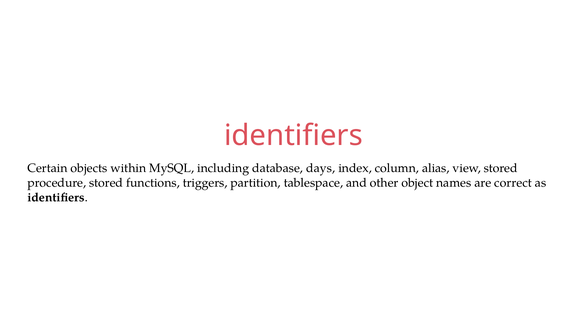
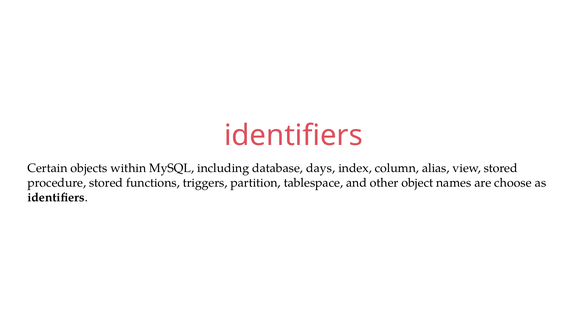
correct: correct -> choose
